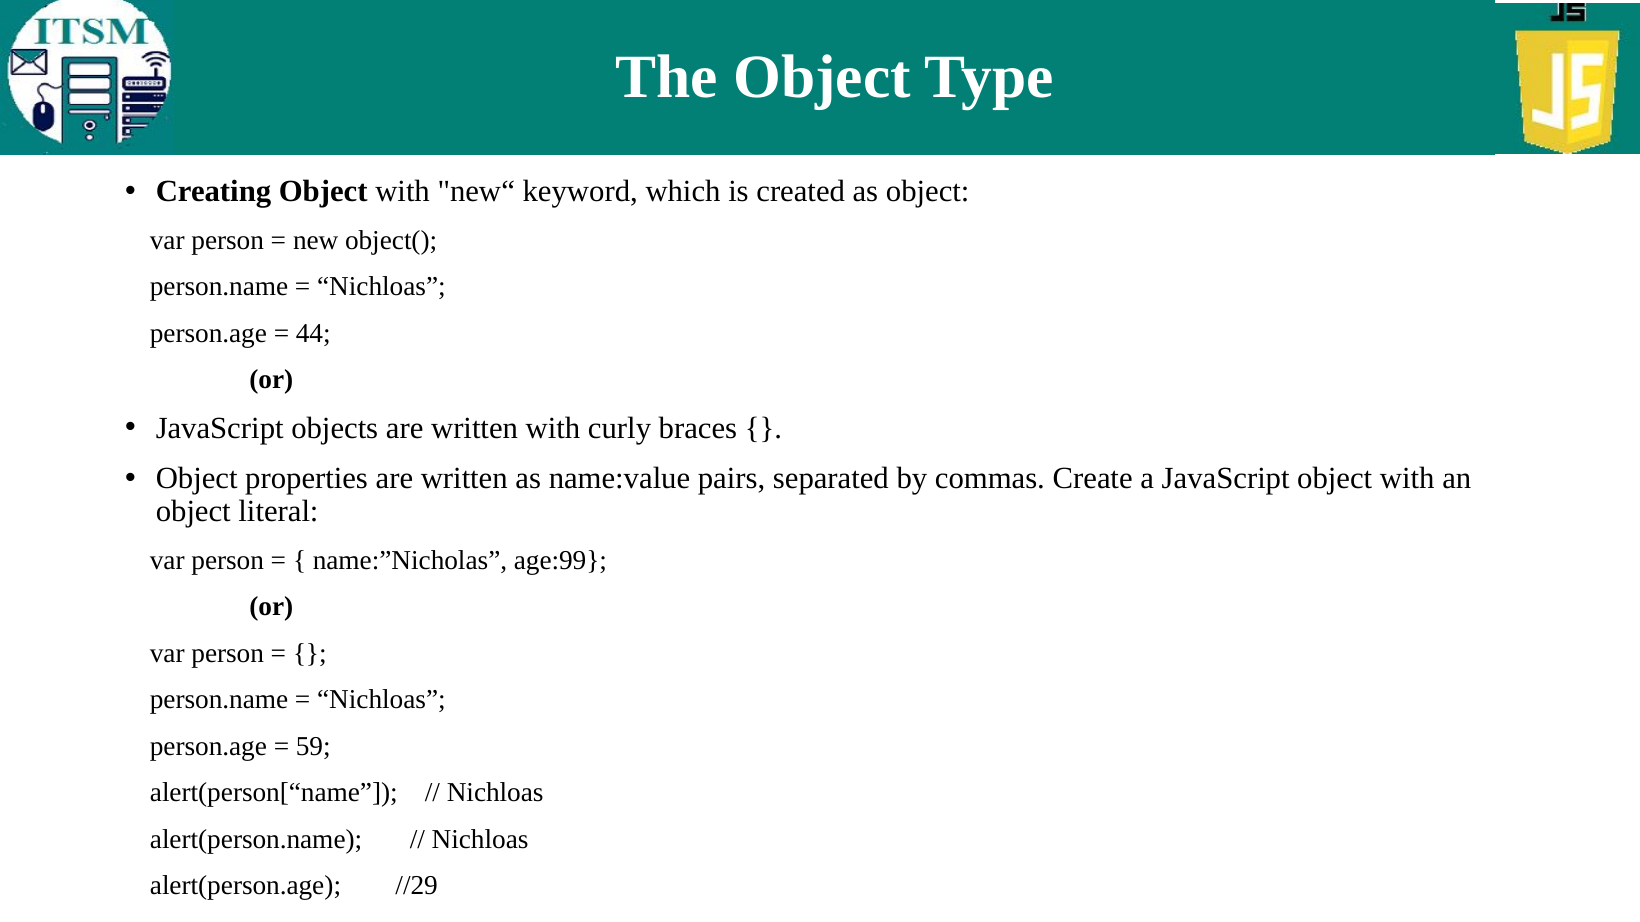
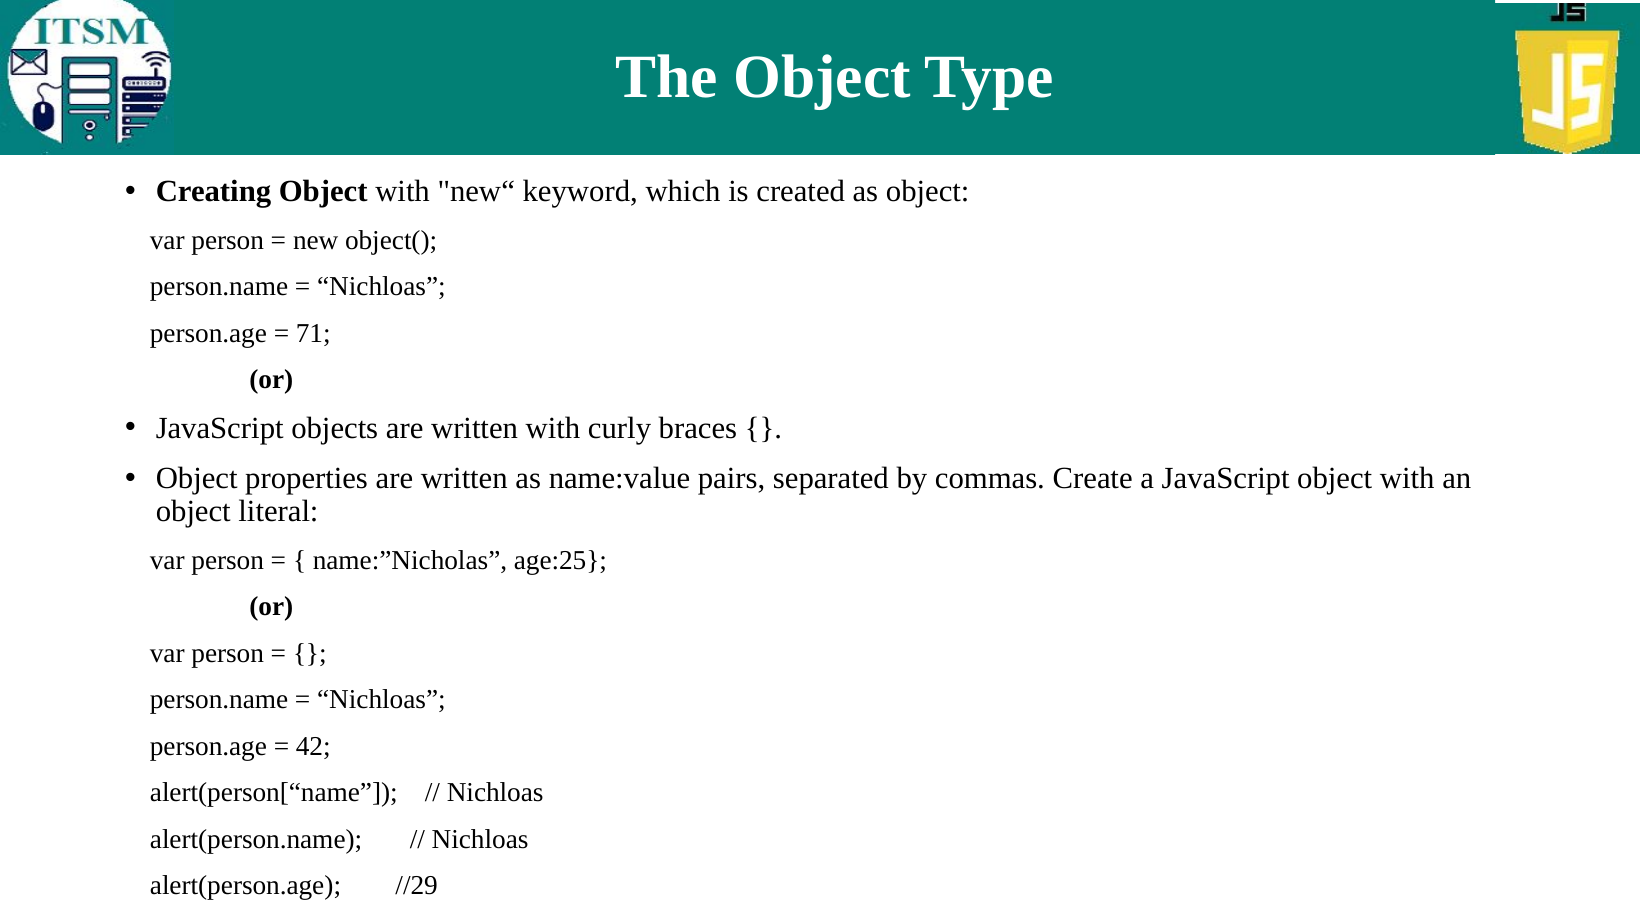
44: 44 -> 71
age:99: age:99 -> age:25
59: 59 -> 42
